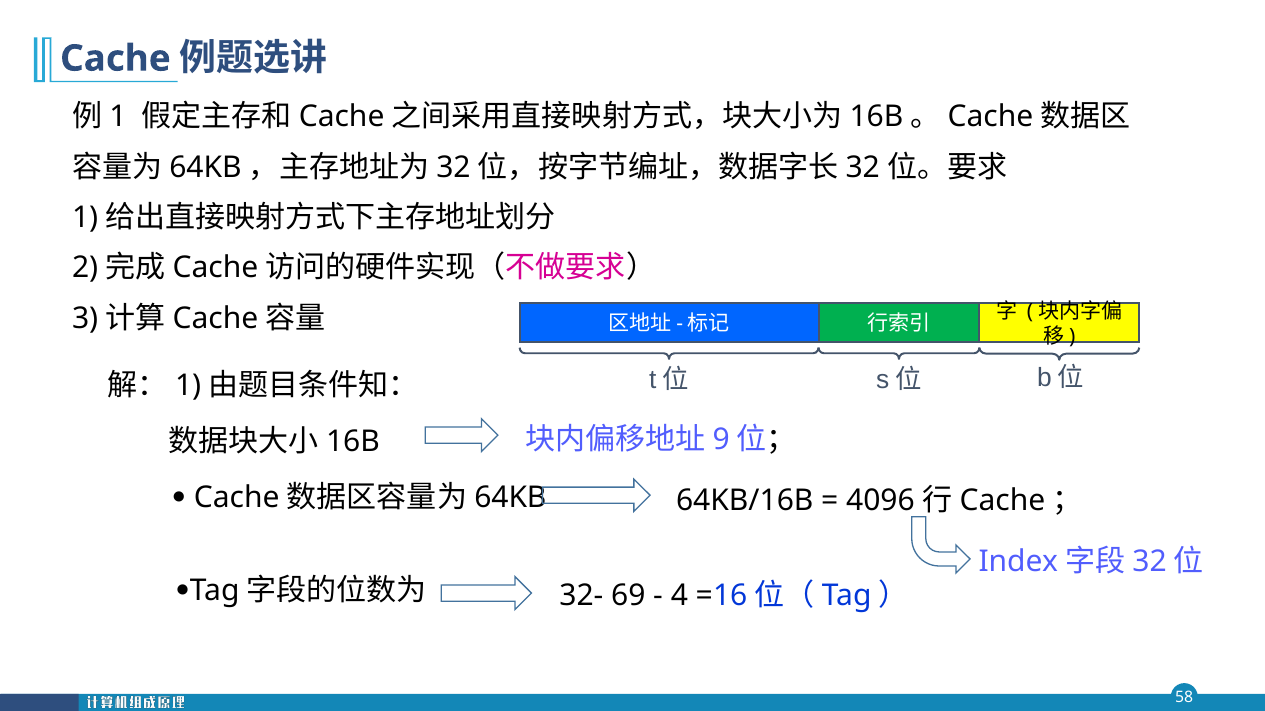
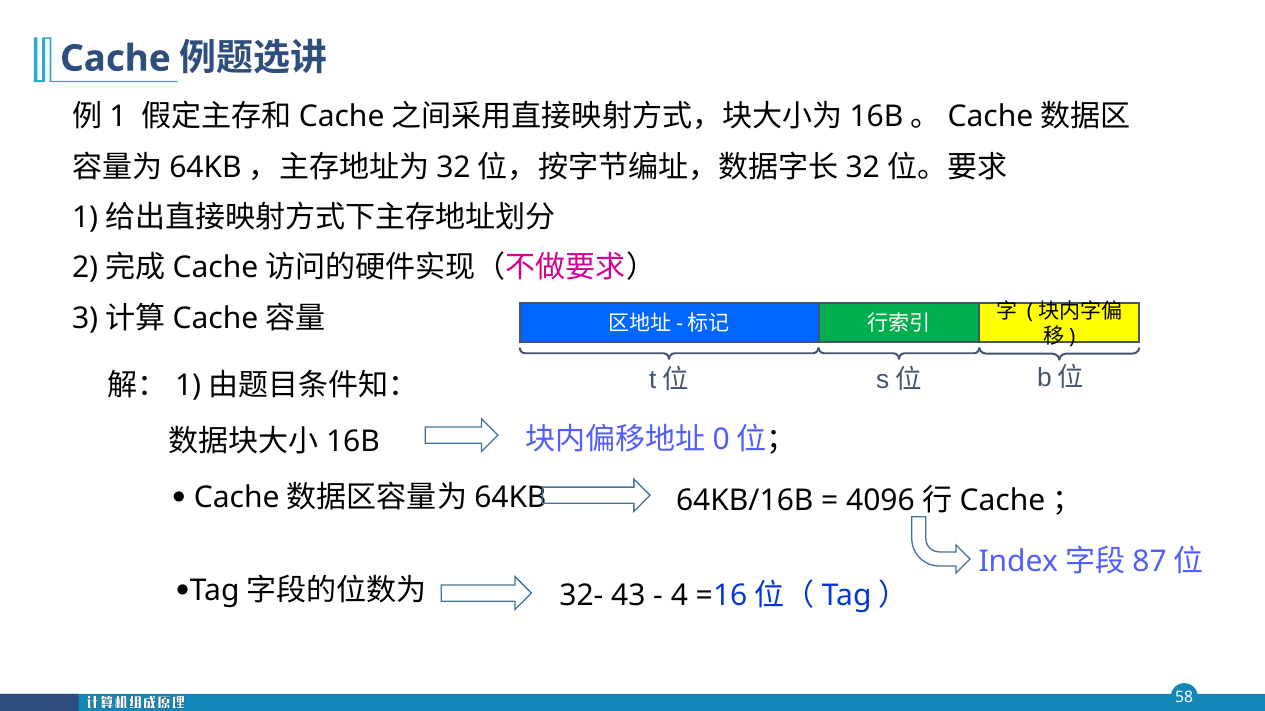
9: 9 -> 0
32 at (1150, 562): 32 -> 87
69: 69 -> 43
